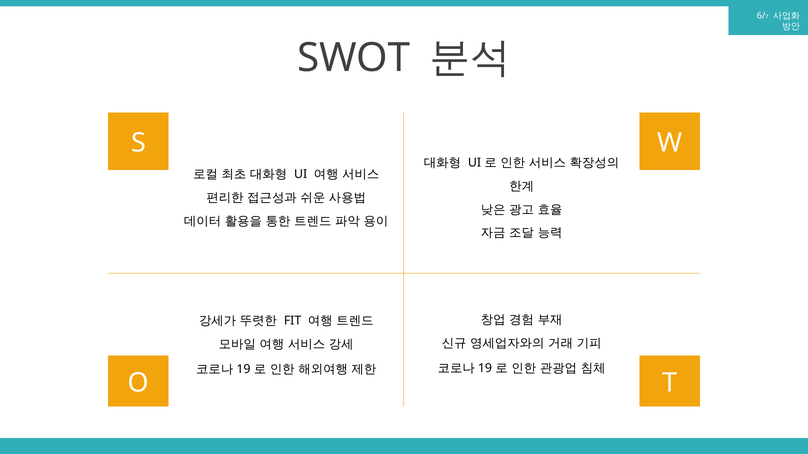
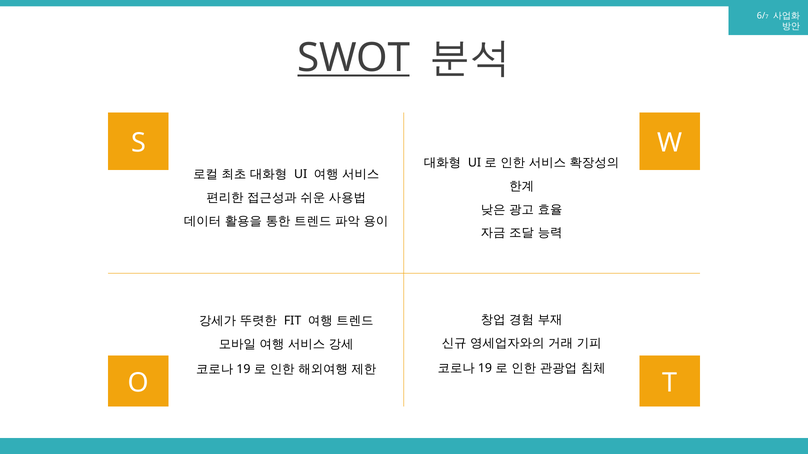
SWOT underline: none -> present
